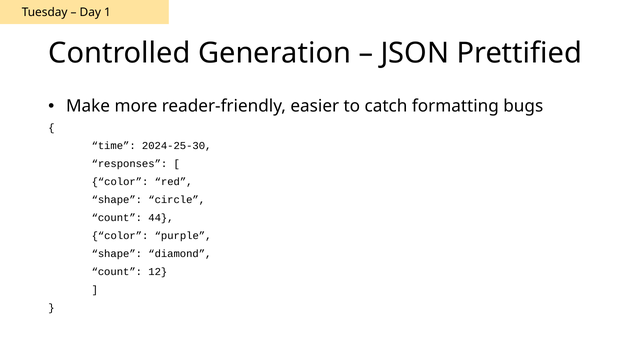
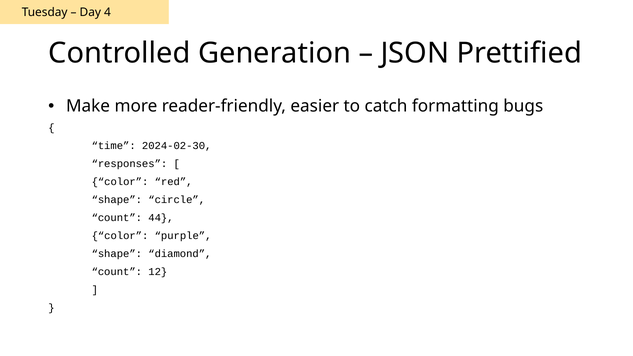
1: 1 -> 4
2024-25-30: 2024-25-30 -> 2024-02-30
